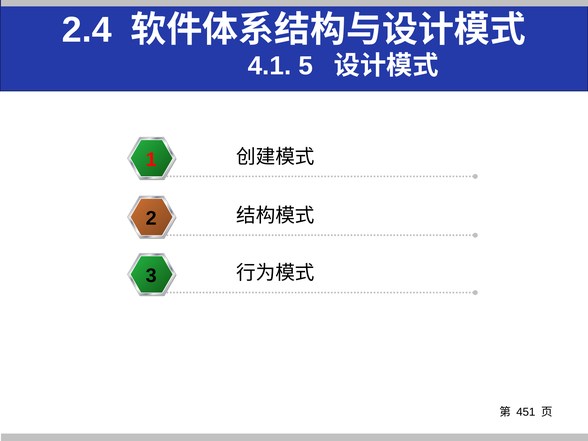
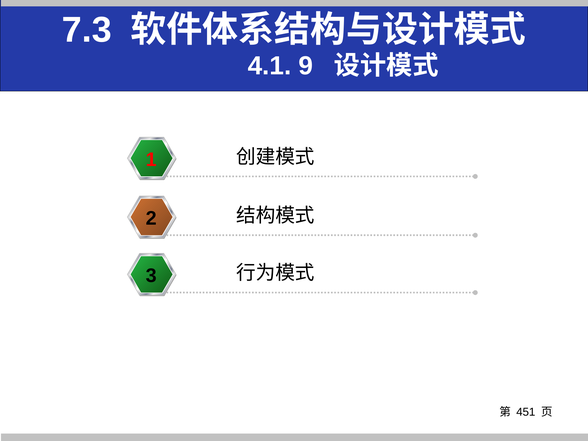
2.4: 2.4 -> 7.3
5: 5 -> 9
